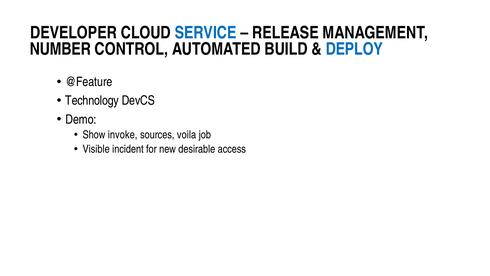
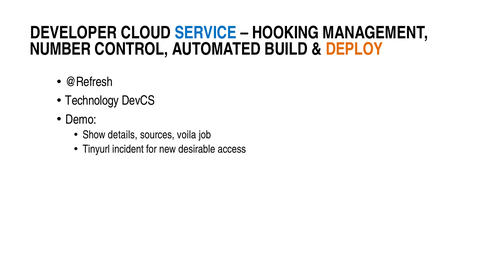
RELEASE: RELEASE -> HOOKING
DEPLOY colour: blue -> orange
@Feature: @Feature -> @Refresh
invoke: invoke -> details
Visible: Visible -> Tinyurl
